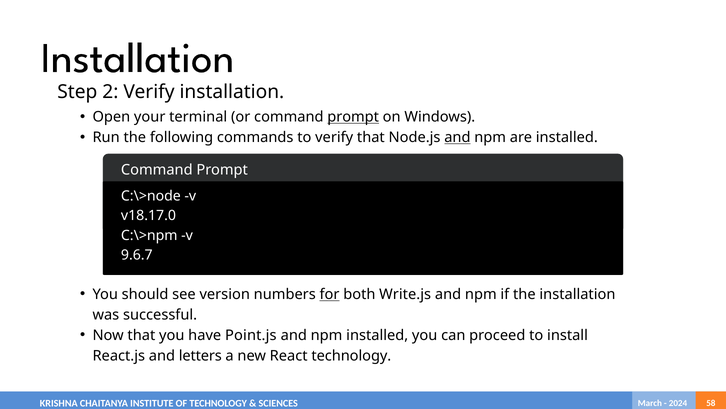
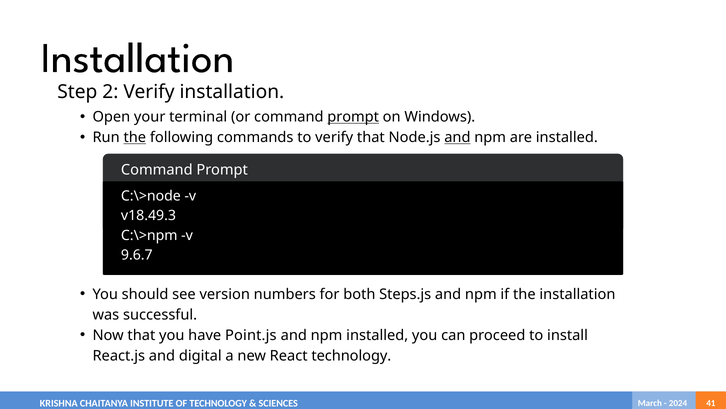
the at (135, 137) underline: none -> present
v18.17.0: v18.17.0 -> v18.49.3
for underline: present -> none
Write.js: Write.js -> Steps.js
letters: letters -> digital
58: 58 -> 41
